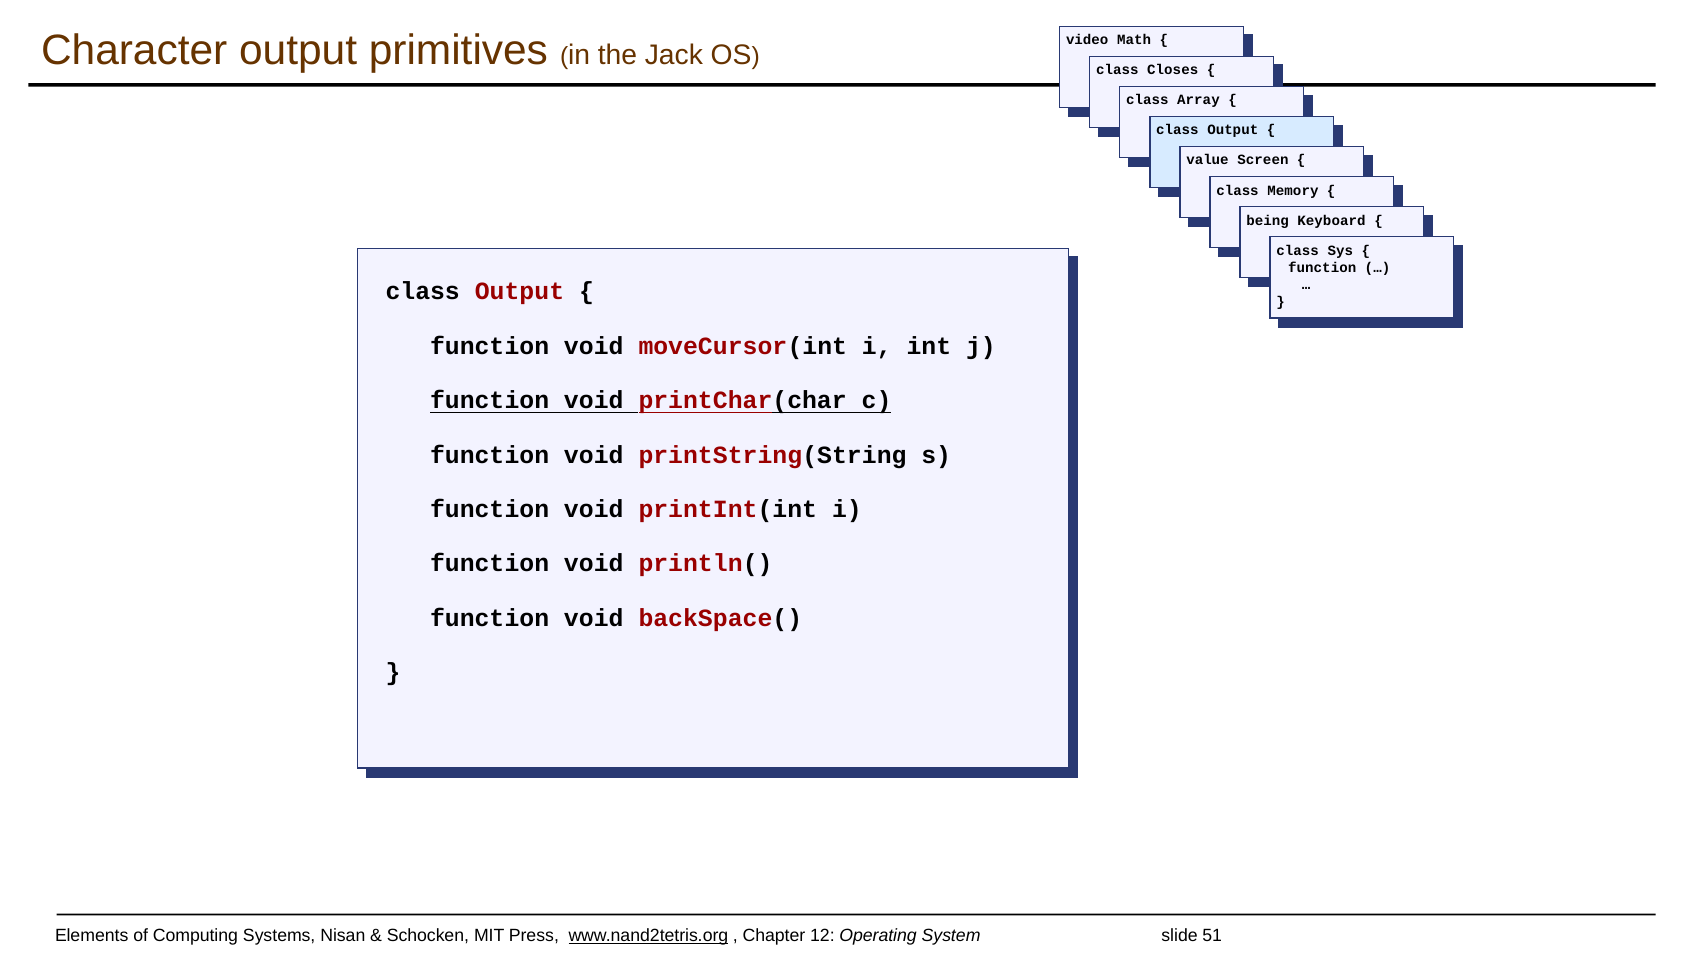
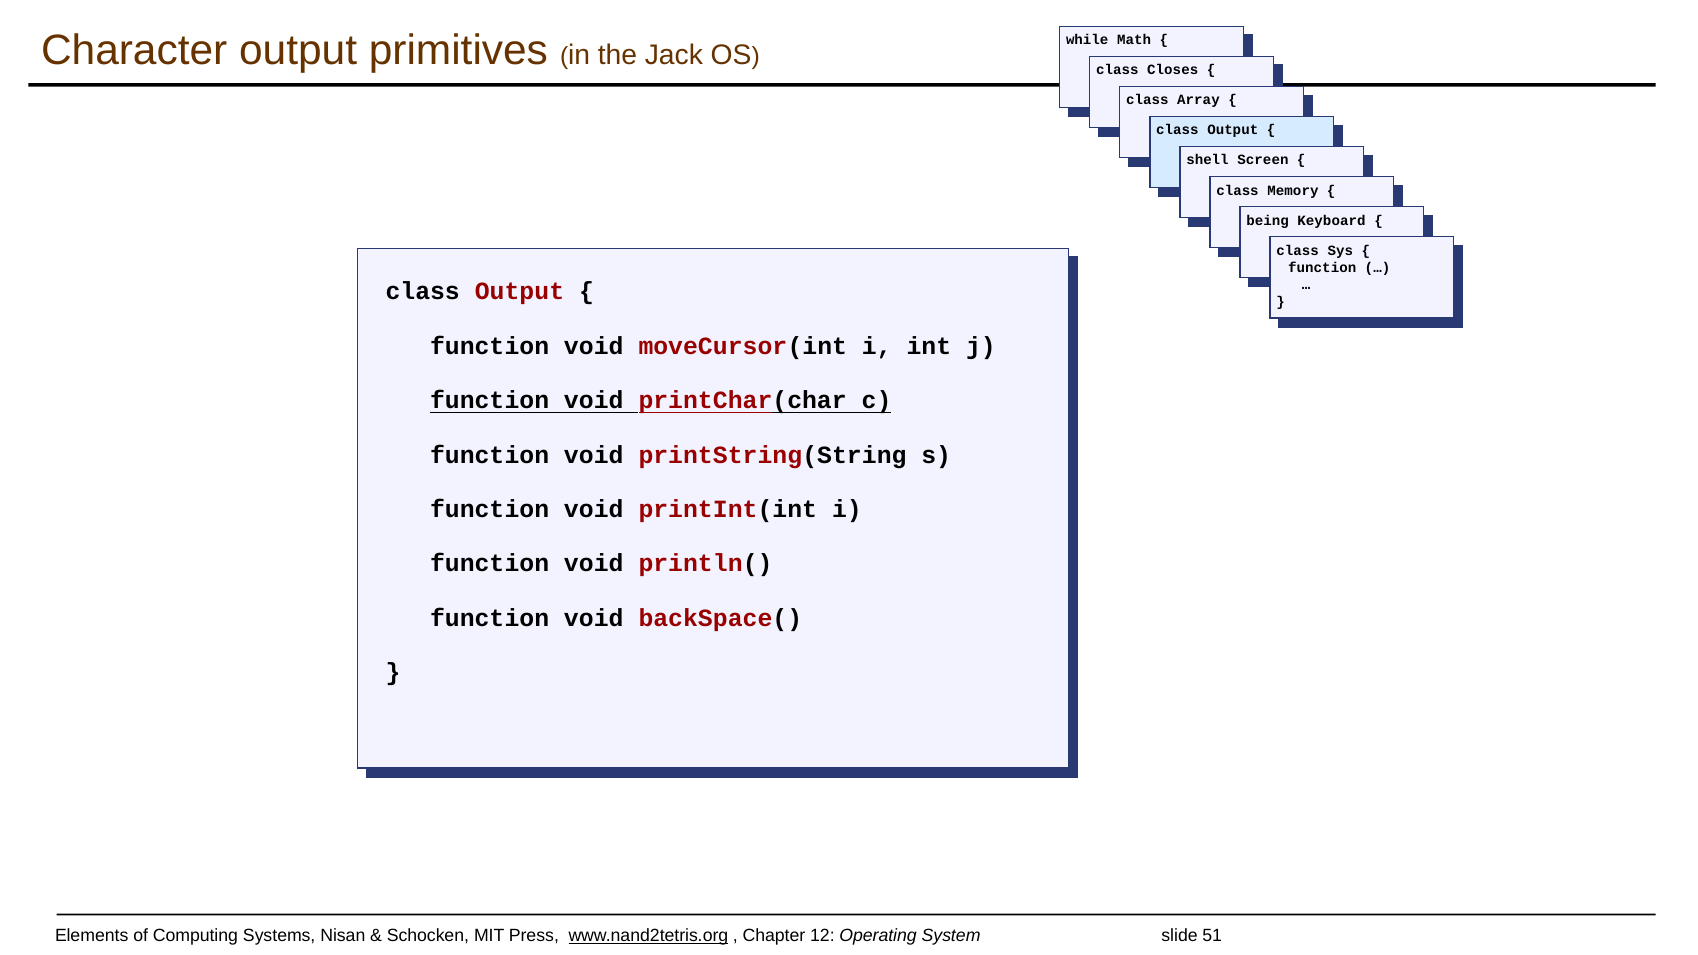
video: video -> while
value: value -> shell
